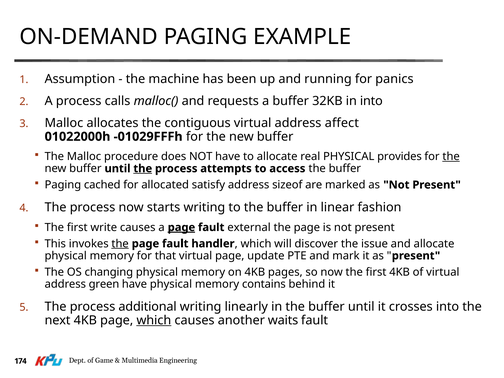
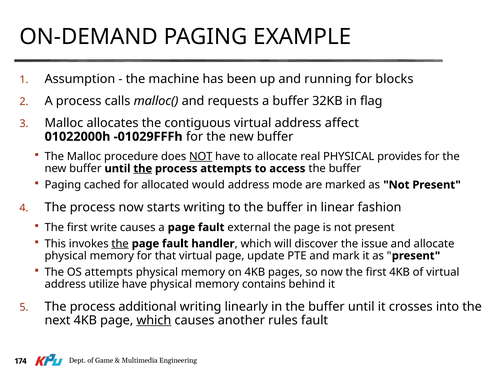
panics: panics -> blocks
in into: into -> flag
NOT at (201, 156) underline: none -> present
the at (451, 156) underline: present -> none
satisfy: satisfy -> would
sizeof: sizeof -> mode
page at (181, 227) underline: present -> none
OS changing: changing -> attempts
green: green -> utilize
waits: waits -> rules
